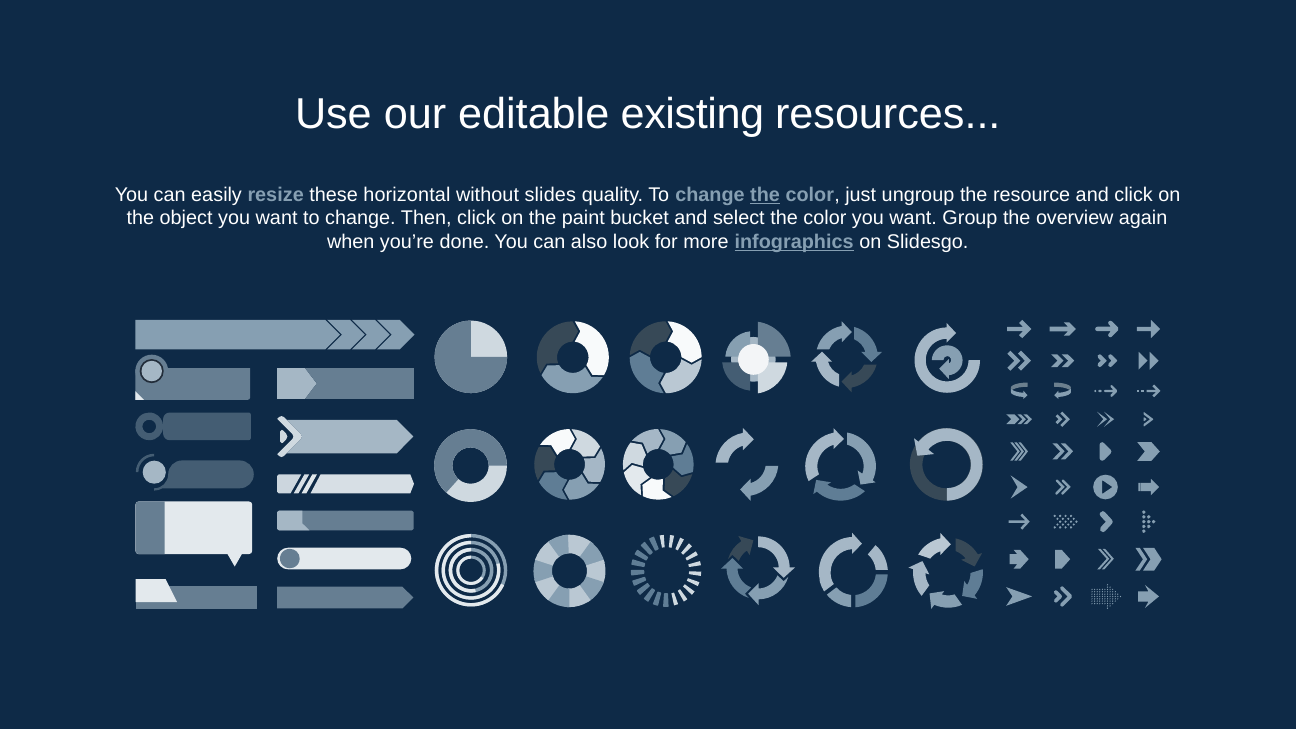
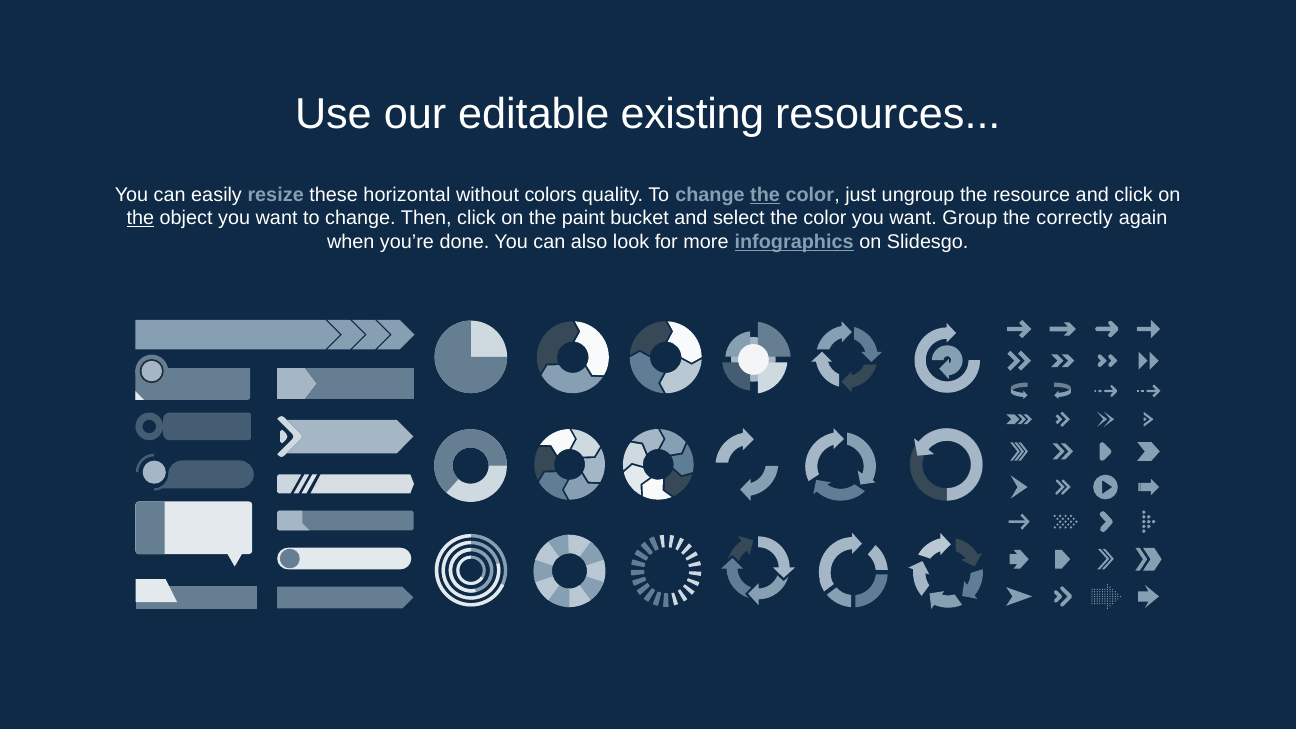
slides: slides -> colors
the at (140, 218) underline: none -> present
overview: overview -> correctly
